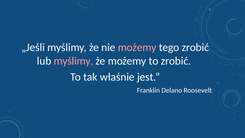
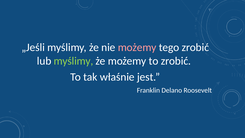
myślimy at (73, 61) colour: pink -> light green
